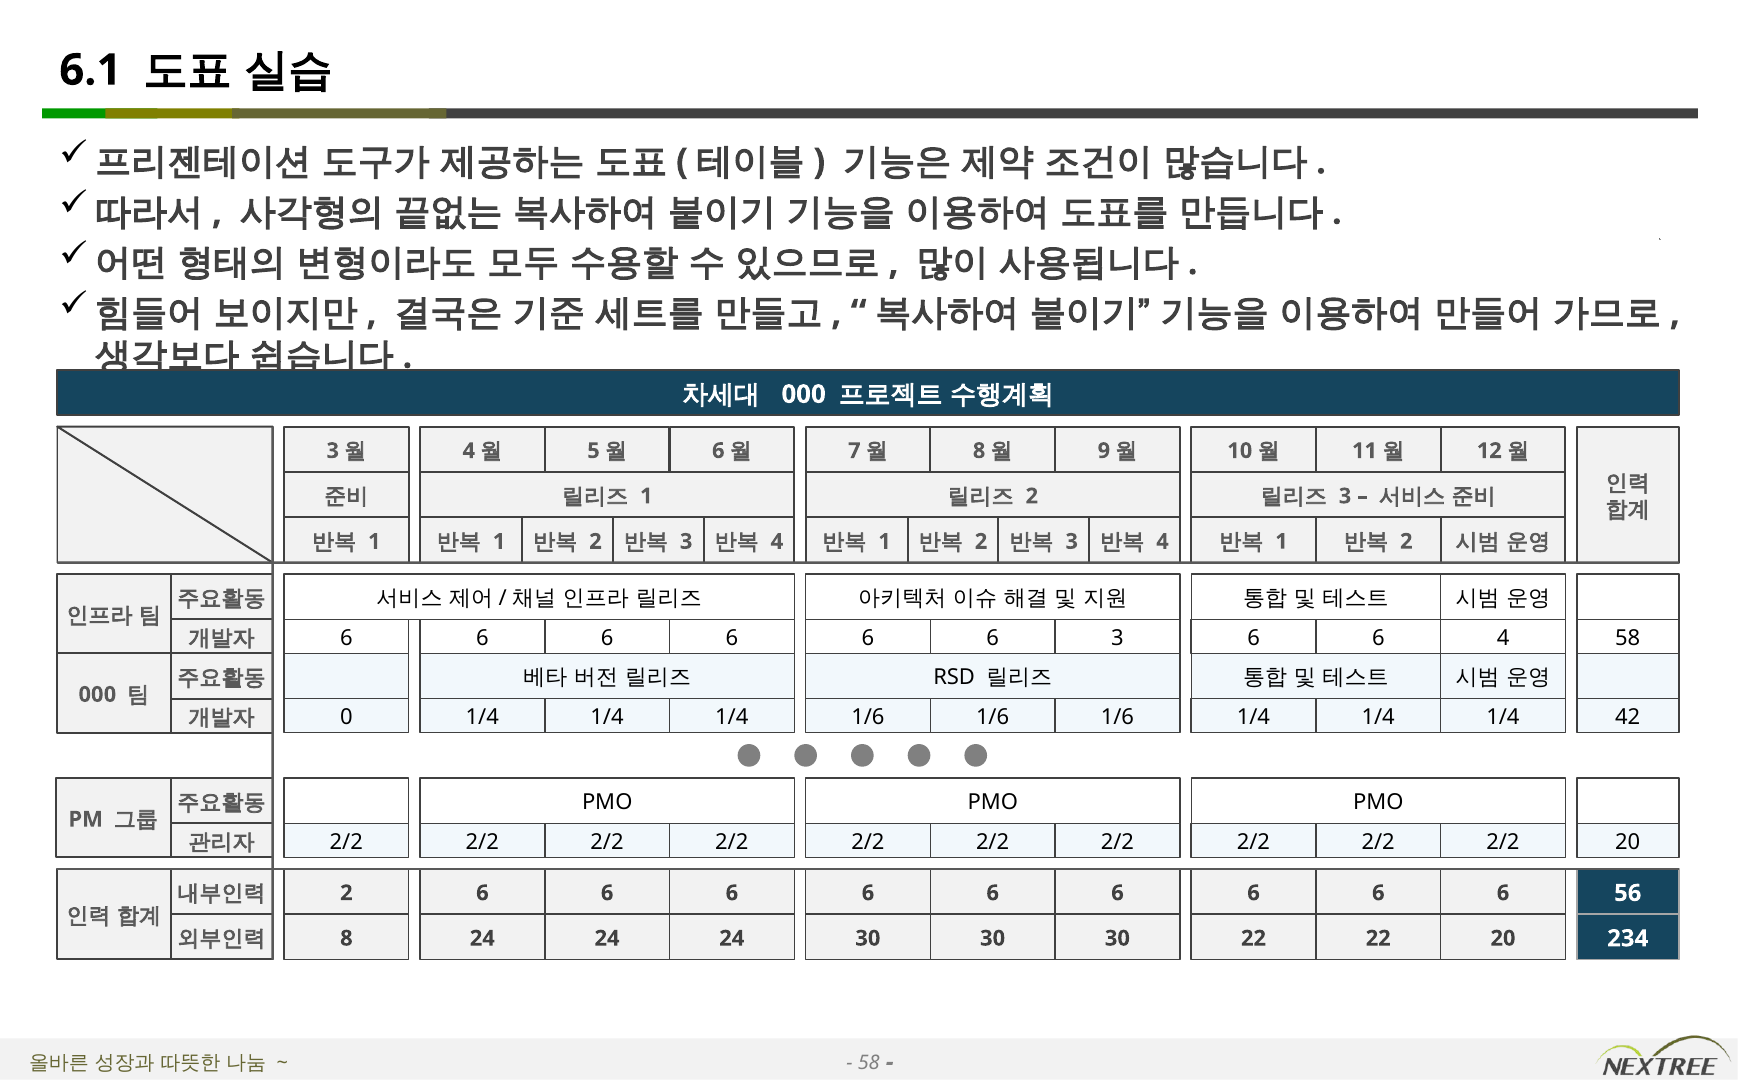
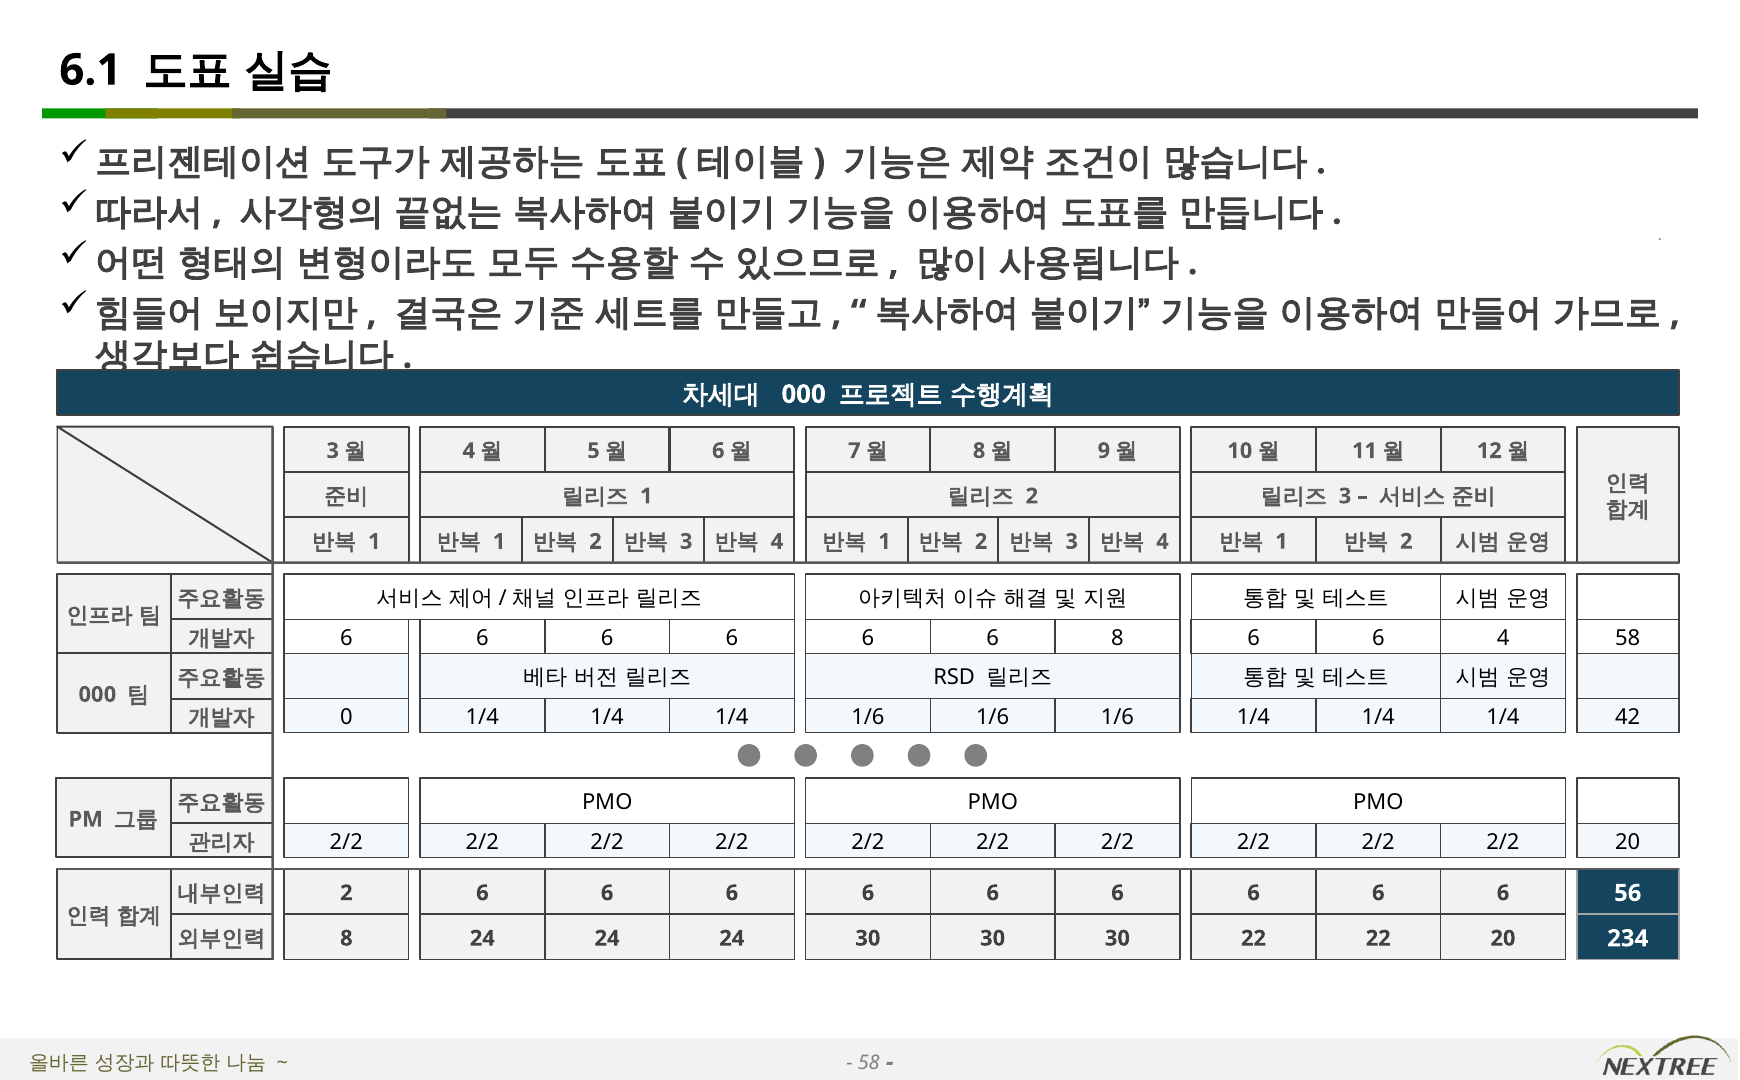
3 at (1118, 638): 3 -> 8
